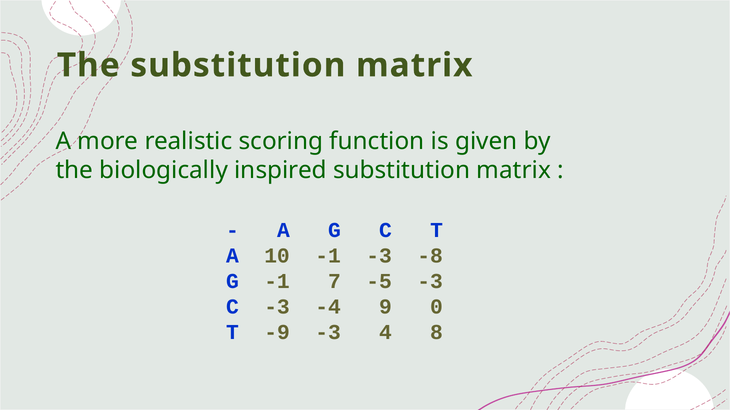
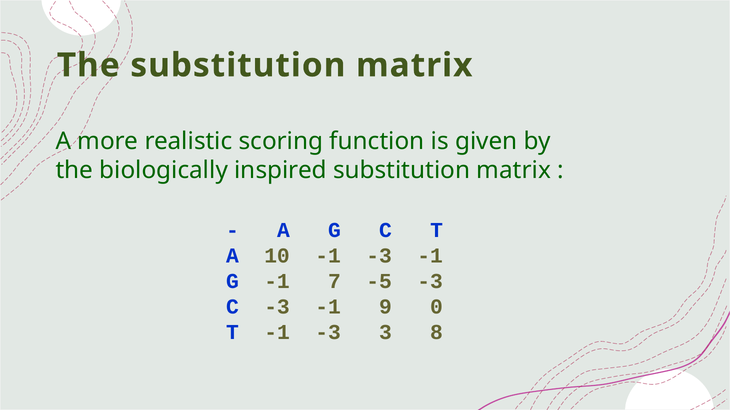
-1 -3 -8: -8 -> -1
C -3 -4: -4 -> -1
T -9: -9 -> -1
4: 4 -> 3
